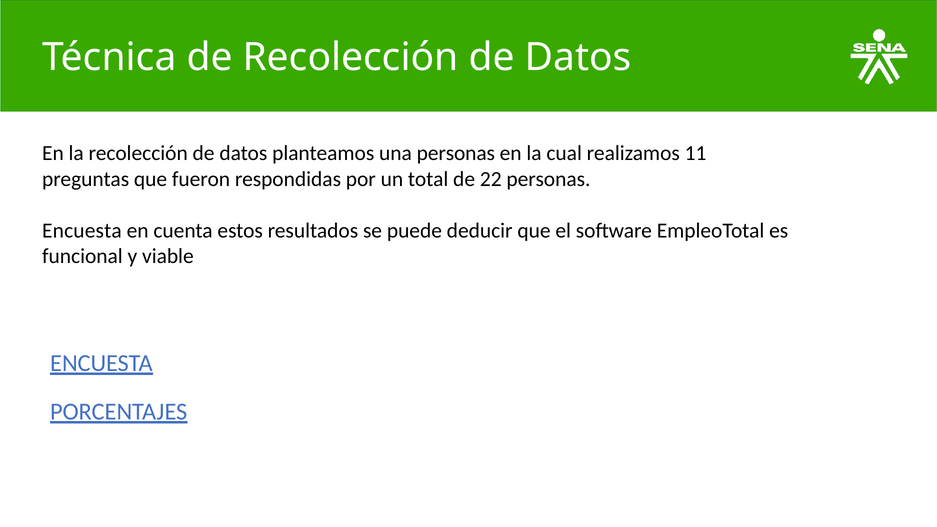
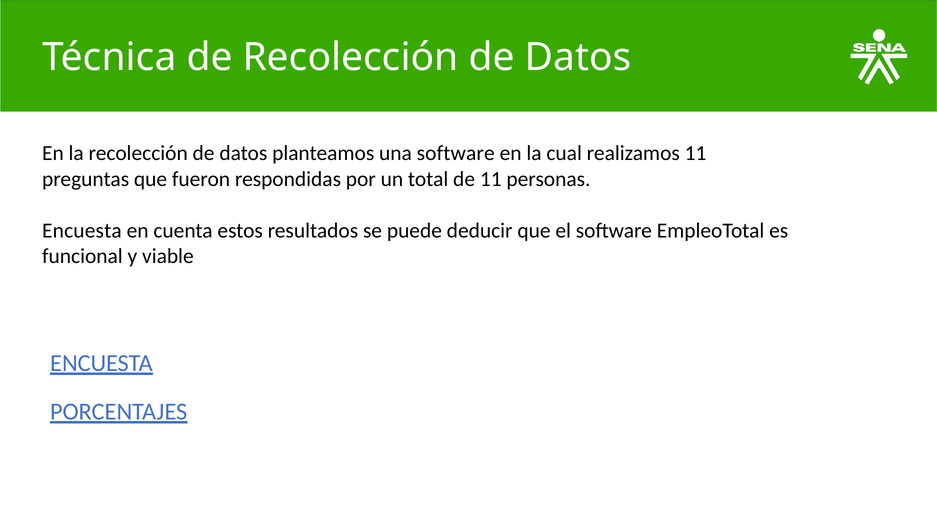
una personas: personas -> software
de 22: 22 -> 11
